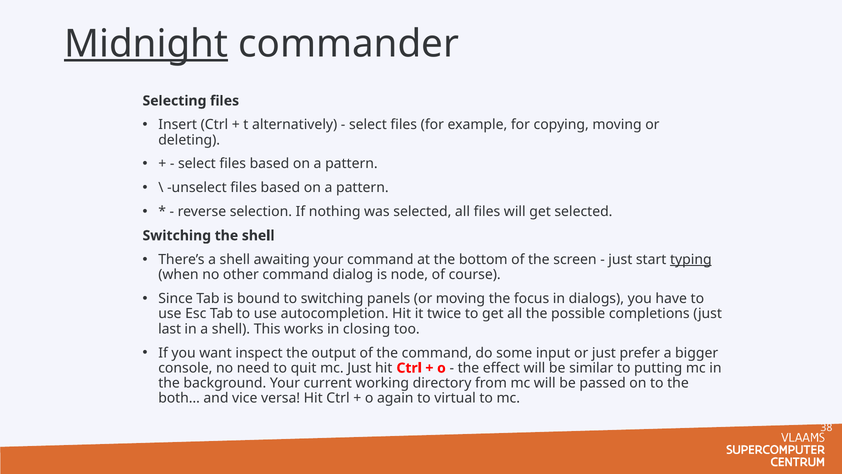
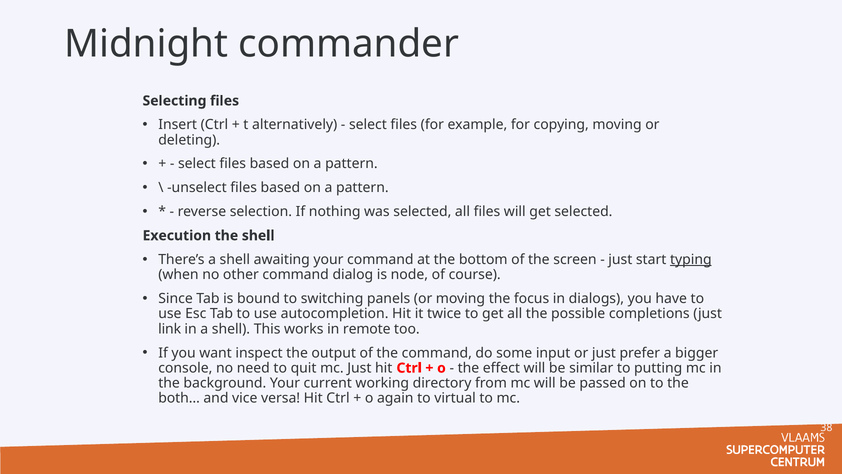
Midnight underline: present -> none
Switching at (177, 235): Switching -> Execution
last: last -> link
closing: closing -> remote
